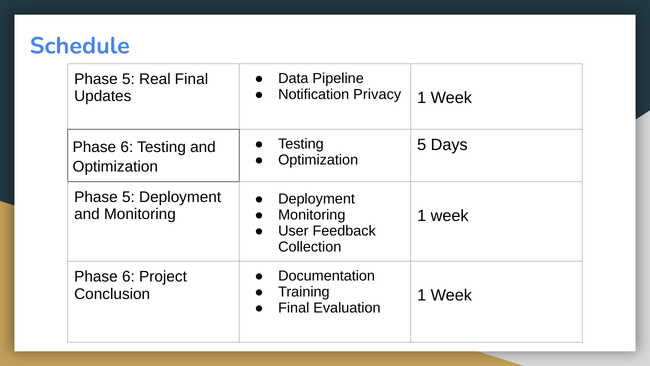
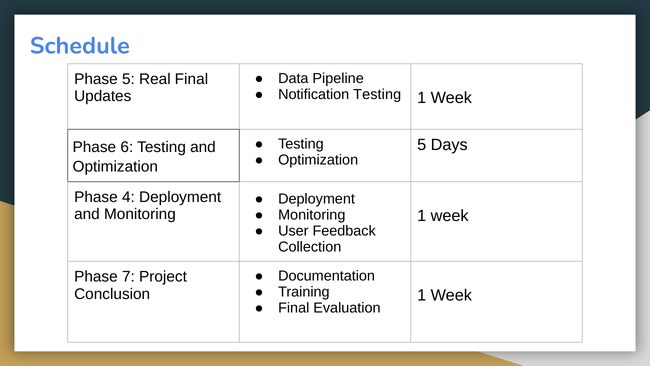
Notification Privacy: Privacy -> Testing
5 at (128, 197): 5 -> 4
6 at (128, 276): 6 -> 7
